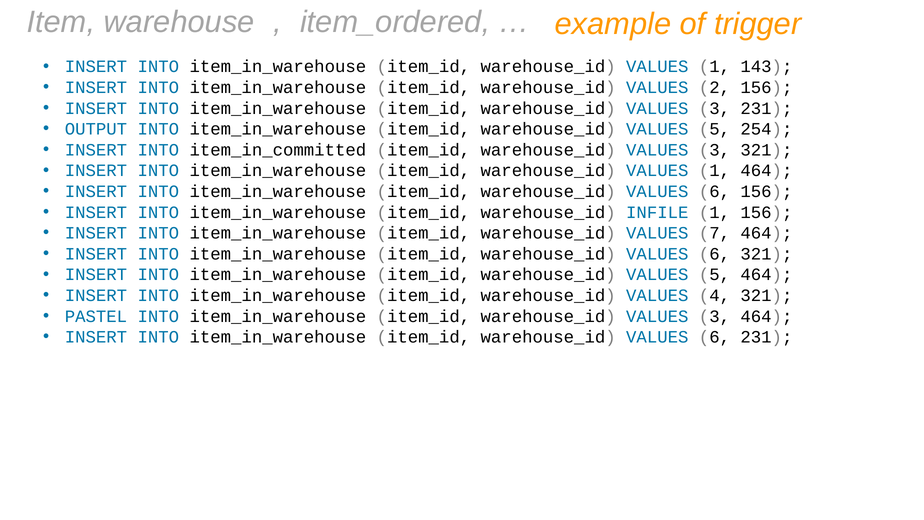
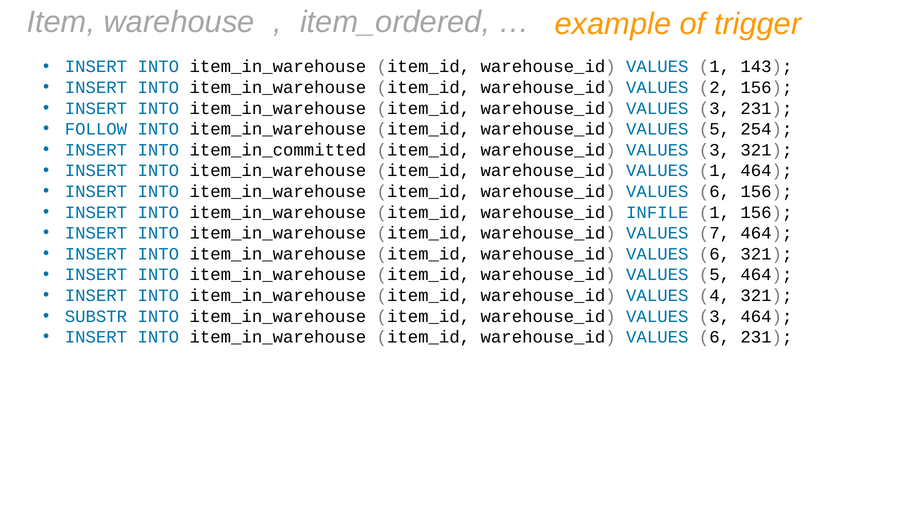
OUTPUT: OUTPUT -> FOLLOW
PASTEL: PASTEL -> SUBSTR
